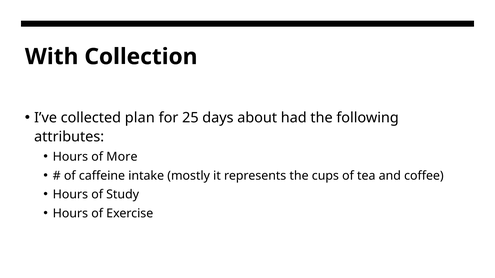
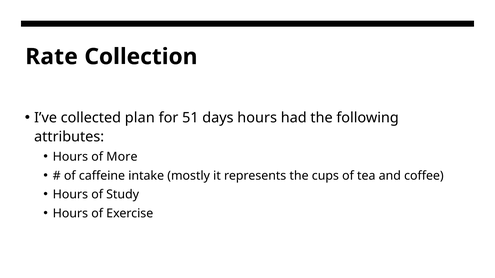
With: With -> Rate
25: 25 -> 51
days about: about -> hours
